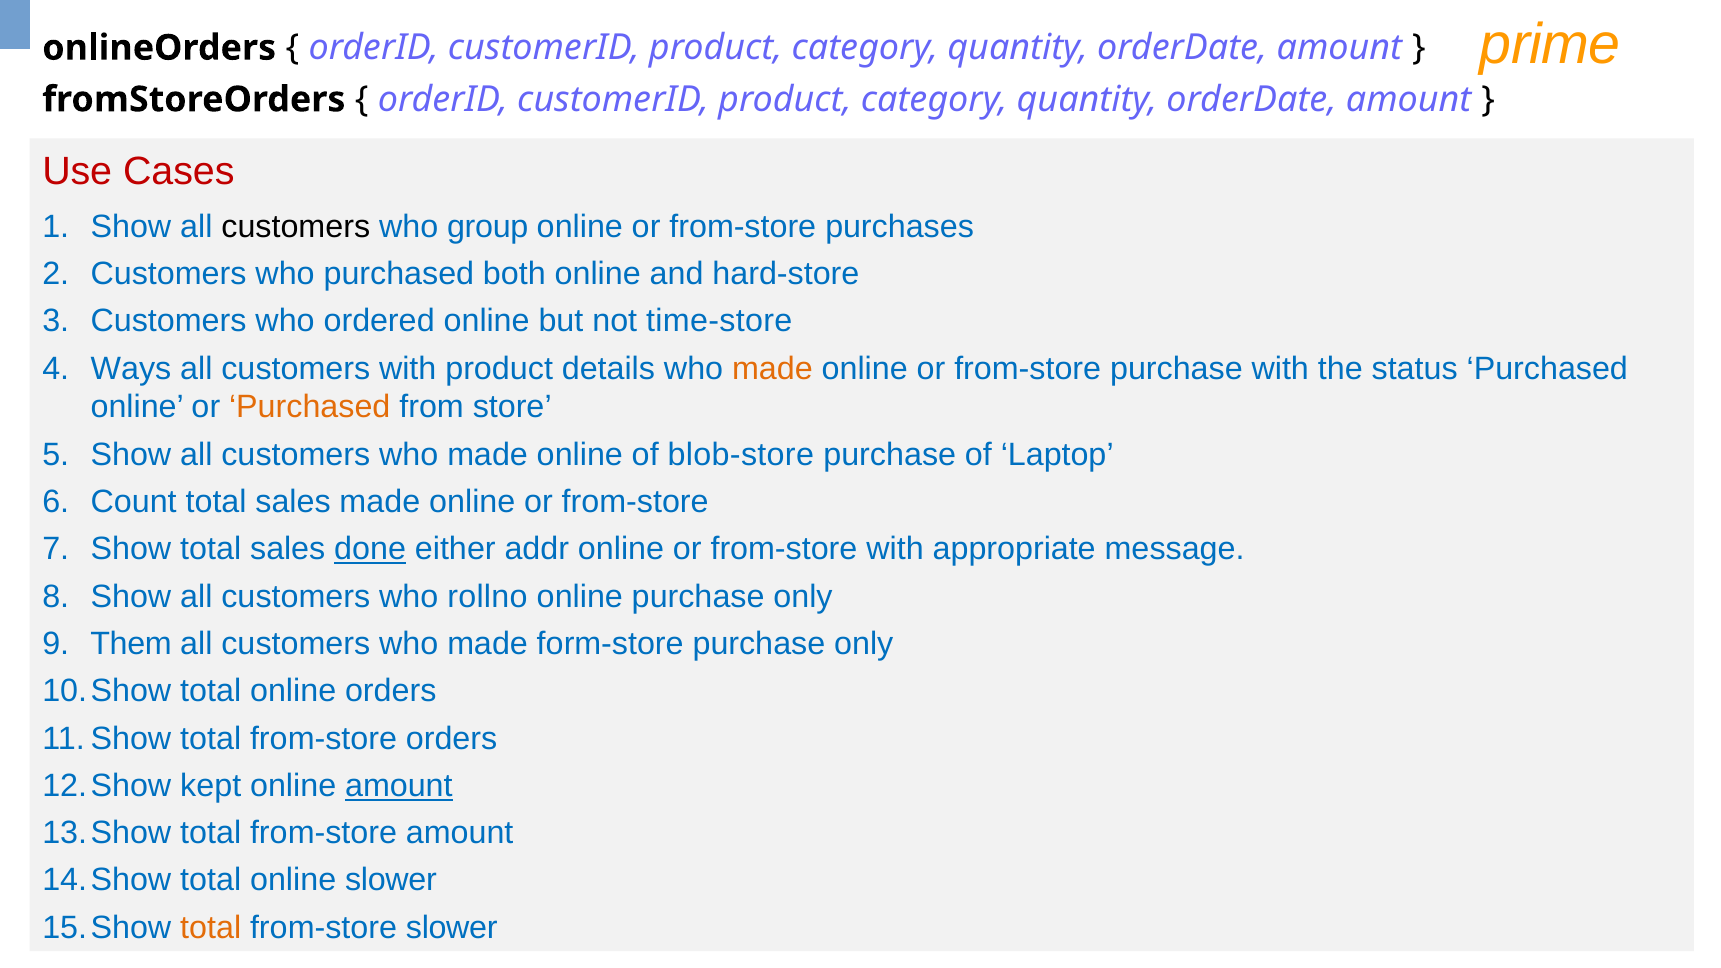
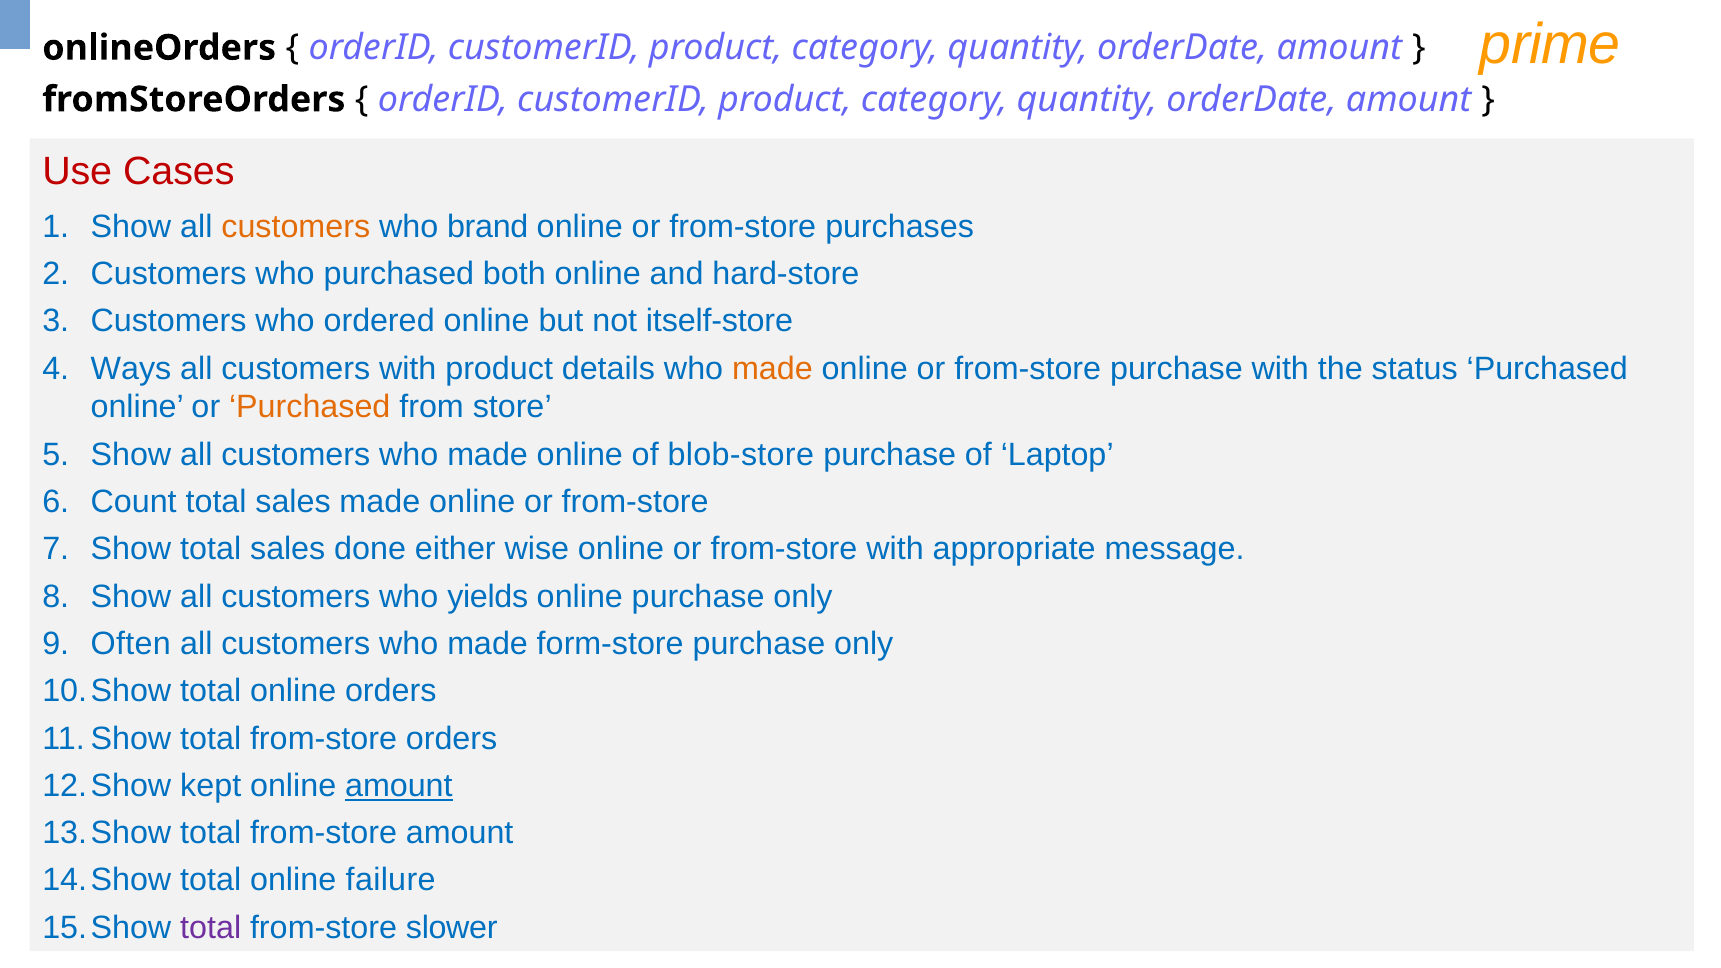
customers at (296, 227) colour: black -> orange
group: group -> brand
time-store: time-store -> itself-store
done underline: present -> none
addr: addr -> wise
rollno: rollno -> yields
Them: Them -> Often
online slower: slower -> failure
total at (211, 928) colour: orange -> purple
